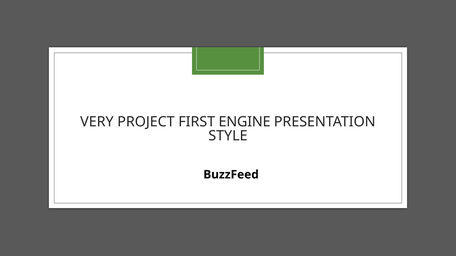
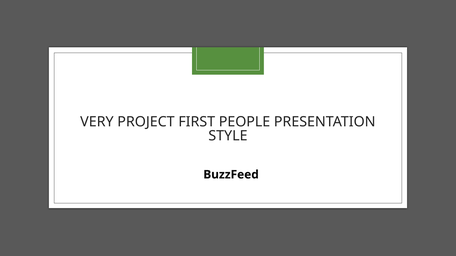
ENGINE: ENGINE -> PEOPLE
